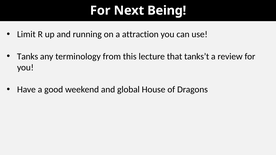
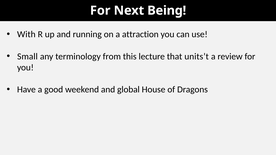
Limit: Limit -> With
Tanks: Tanks -> Small
tanks’t: tanks’t -> units’t
